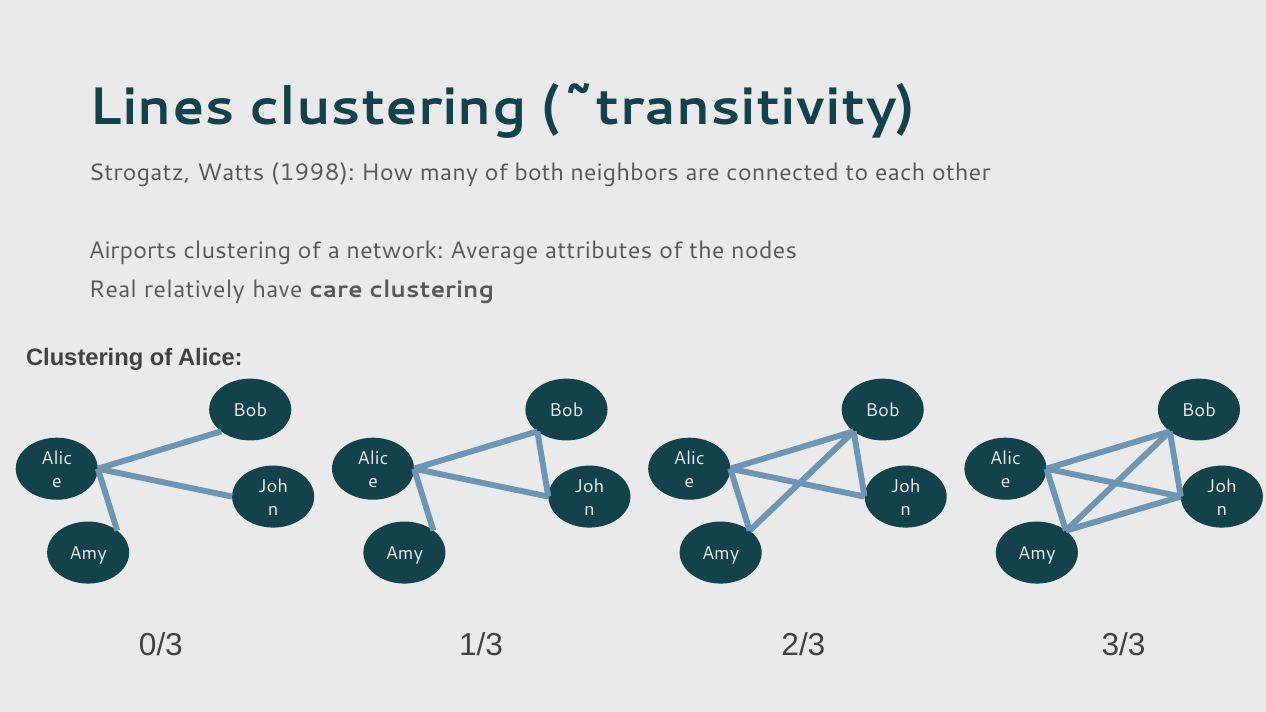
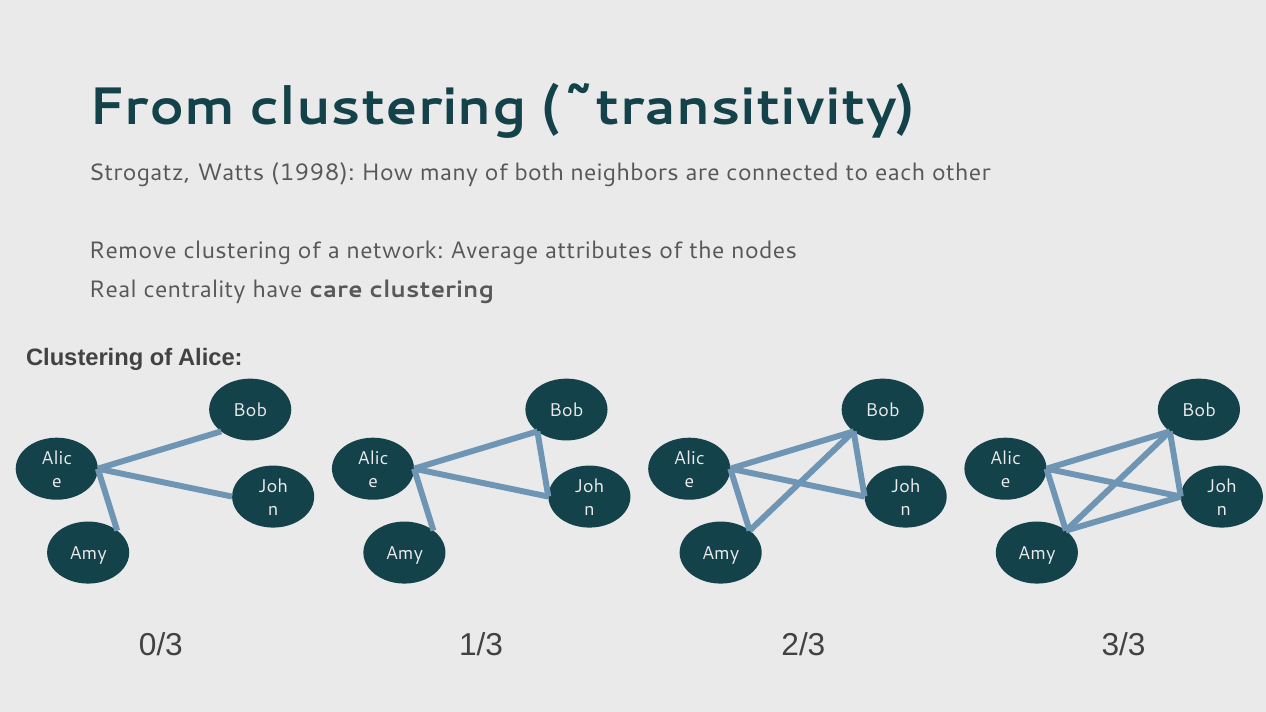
Lines: Lines -> From
Airports: Airports -> Remove
relatively: relatively -> centrality
